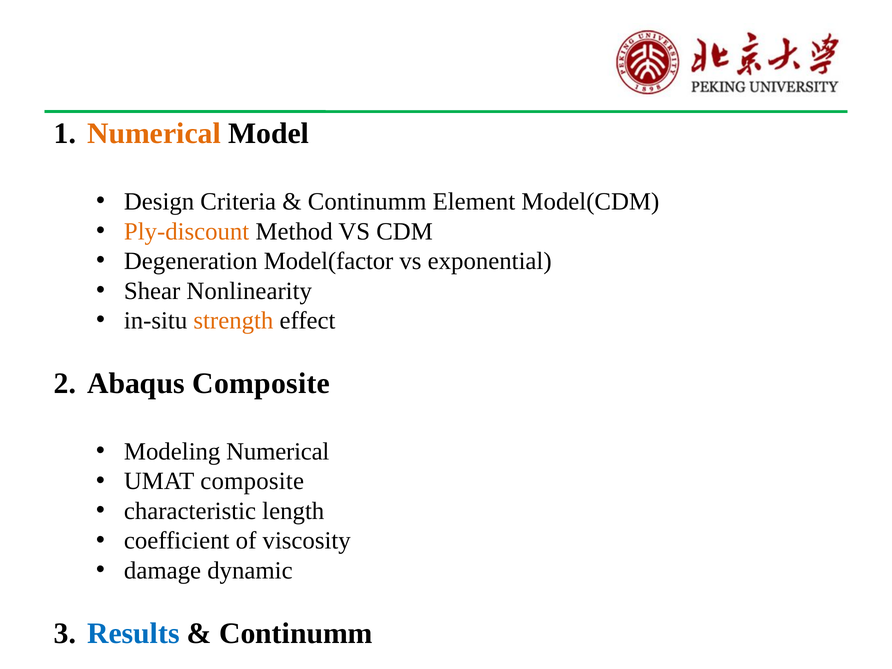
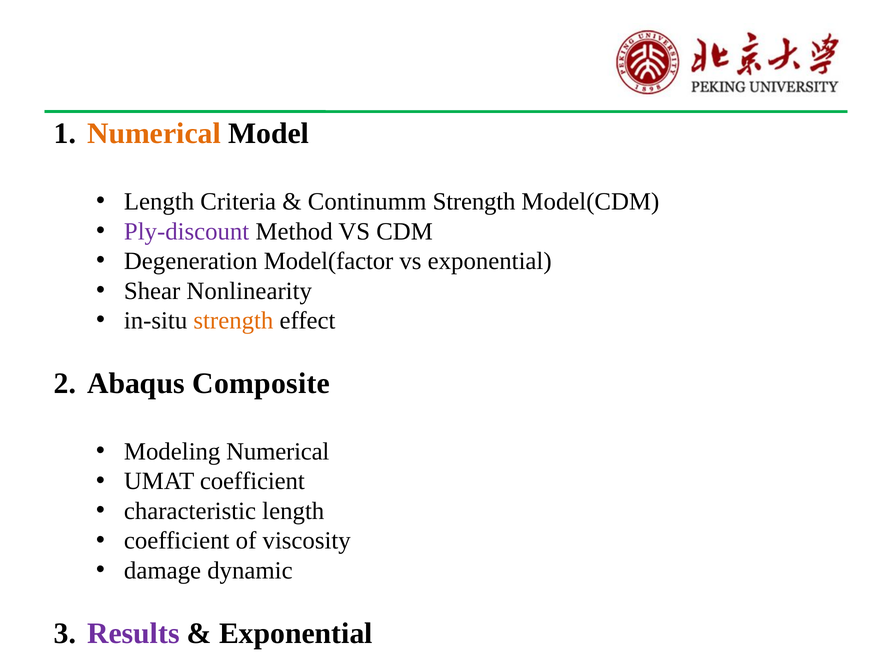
Design at (159, 202): Design -> Length
Continumm Element: Element -> Strength
Ply-discount colour: orange -> purple
UMAT composite: composite -> coefficient
Results colour: blue -> purple
Continumm at (296, 633): Continumm -> Exponential
